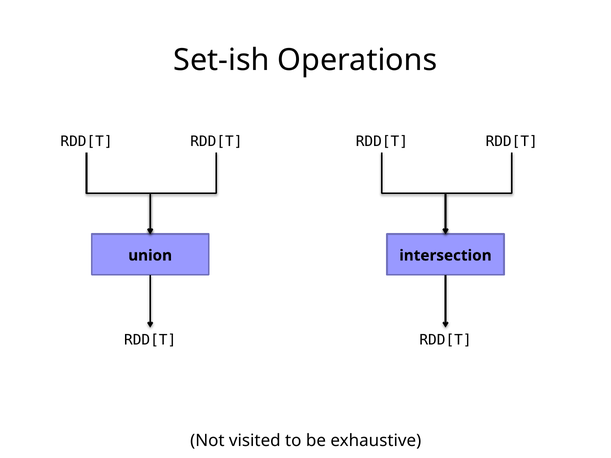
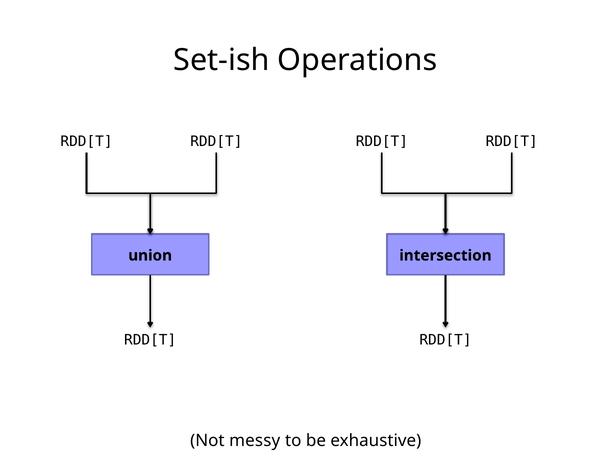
visited: visited -> messy
